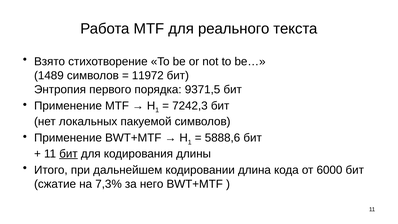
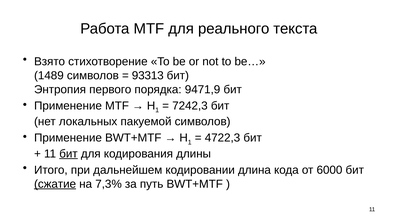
11972: 11972 -> 93313
9371,5: 9371,5 -> 9471,9
5888,6: 5888,6 -> 4722,3
сжатие underline: none -> present
него: него -> путь
